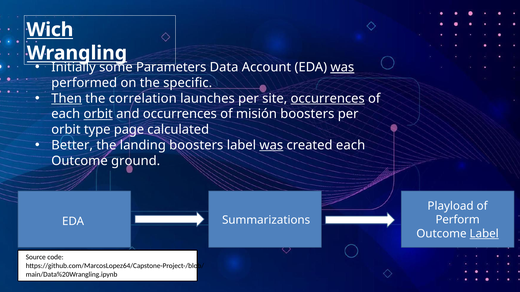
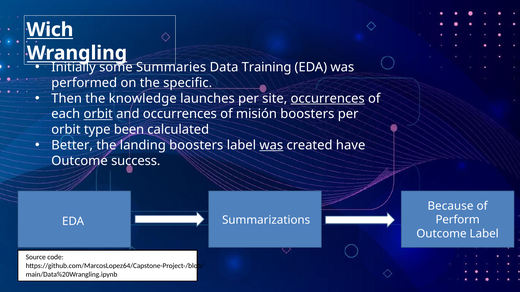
Parameters: Parameters -> Summaries
Account: Account -> Training
was at (342, 67) underline: present -> none
Then underline: present -> none
correlation: correlation -> knowledge
page: page -> been
created each: each -> have
ground: ground -> success
Playload: Playload -> Because
Label at (484, 234) underline: present -> none
